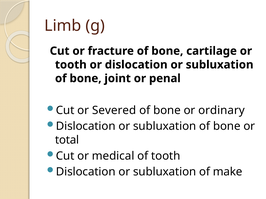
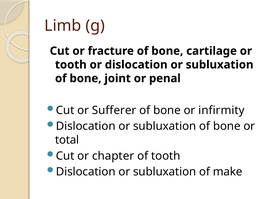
Severed: Severed -> Sufferer
ordinary: ordinary -> infirmity
medical: medical -> chapter
